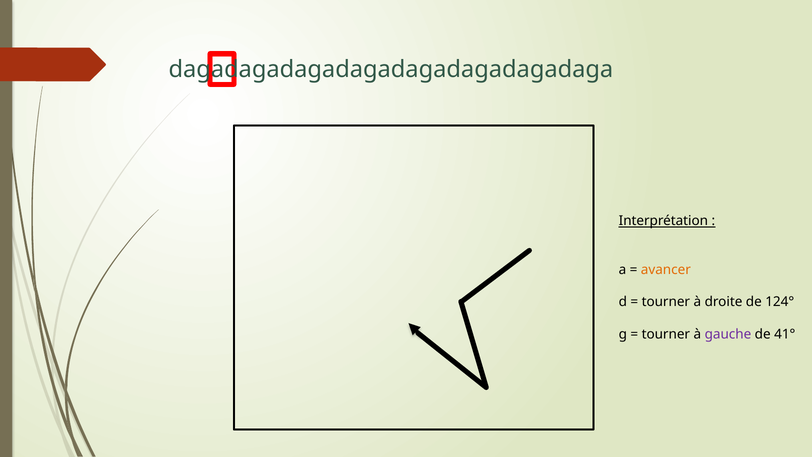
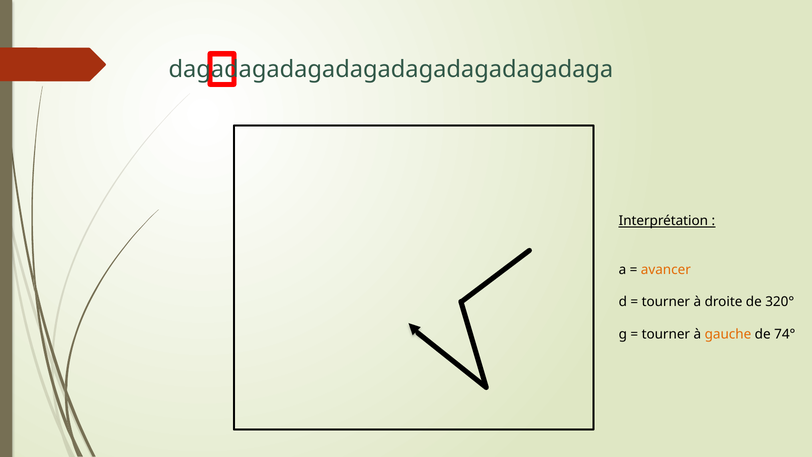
124°: 124° -> 320°
gauche colour: purple -> orange
41°: 41° -> 74°
